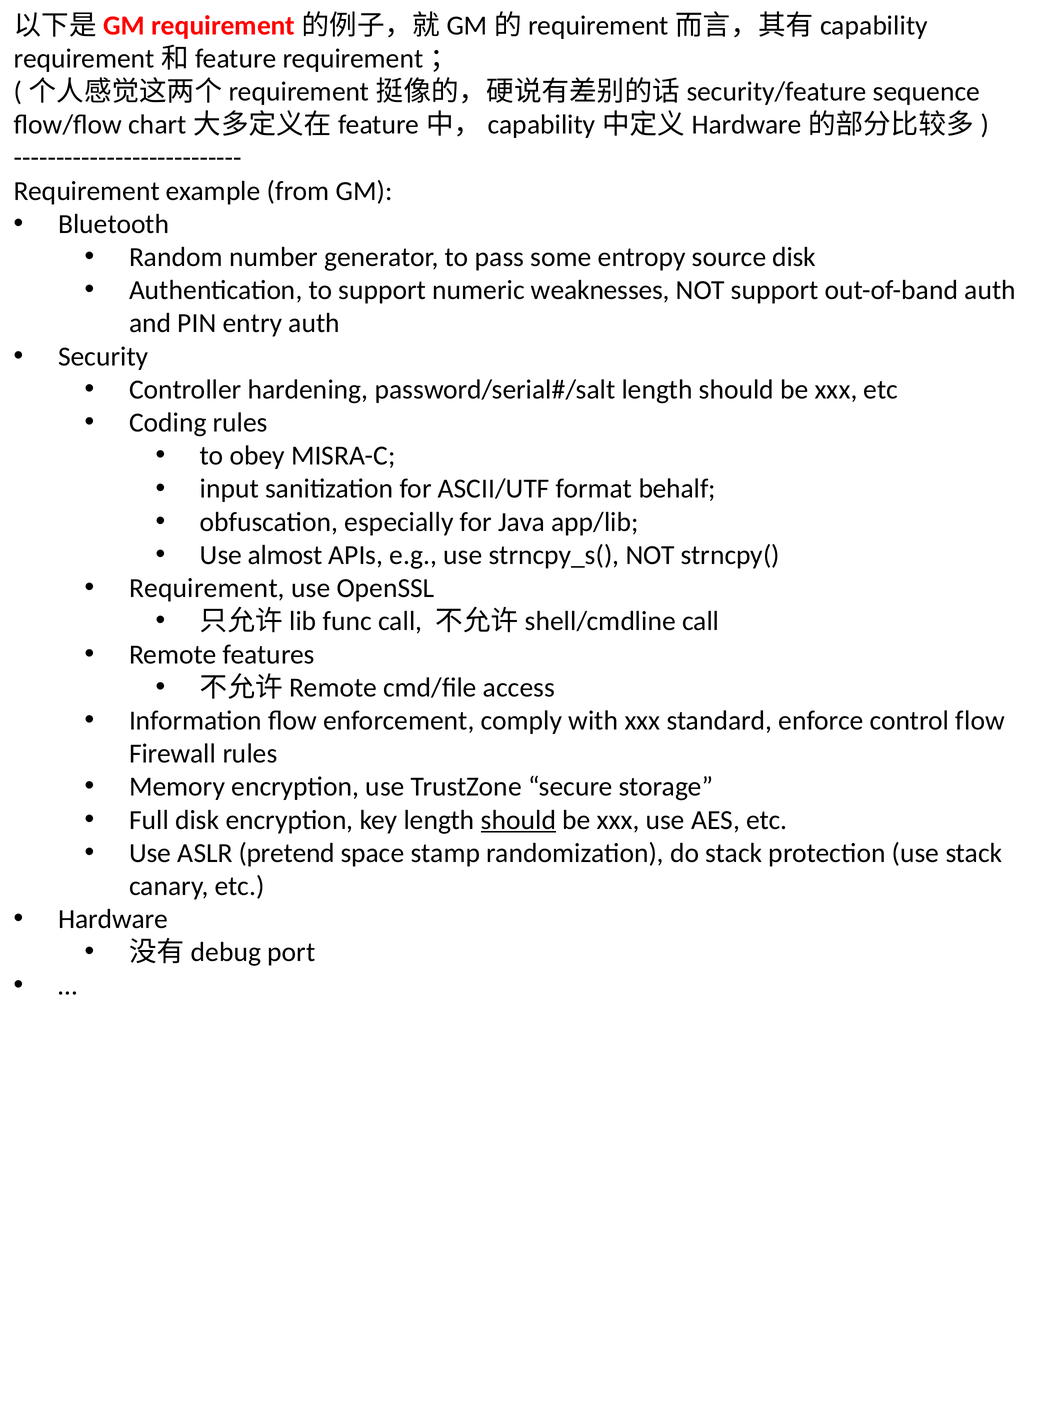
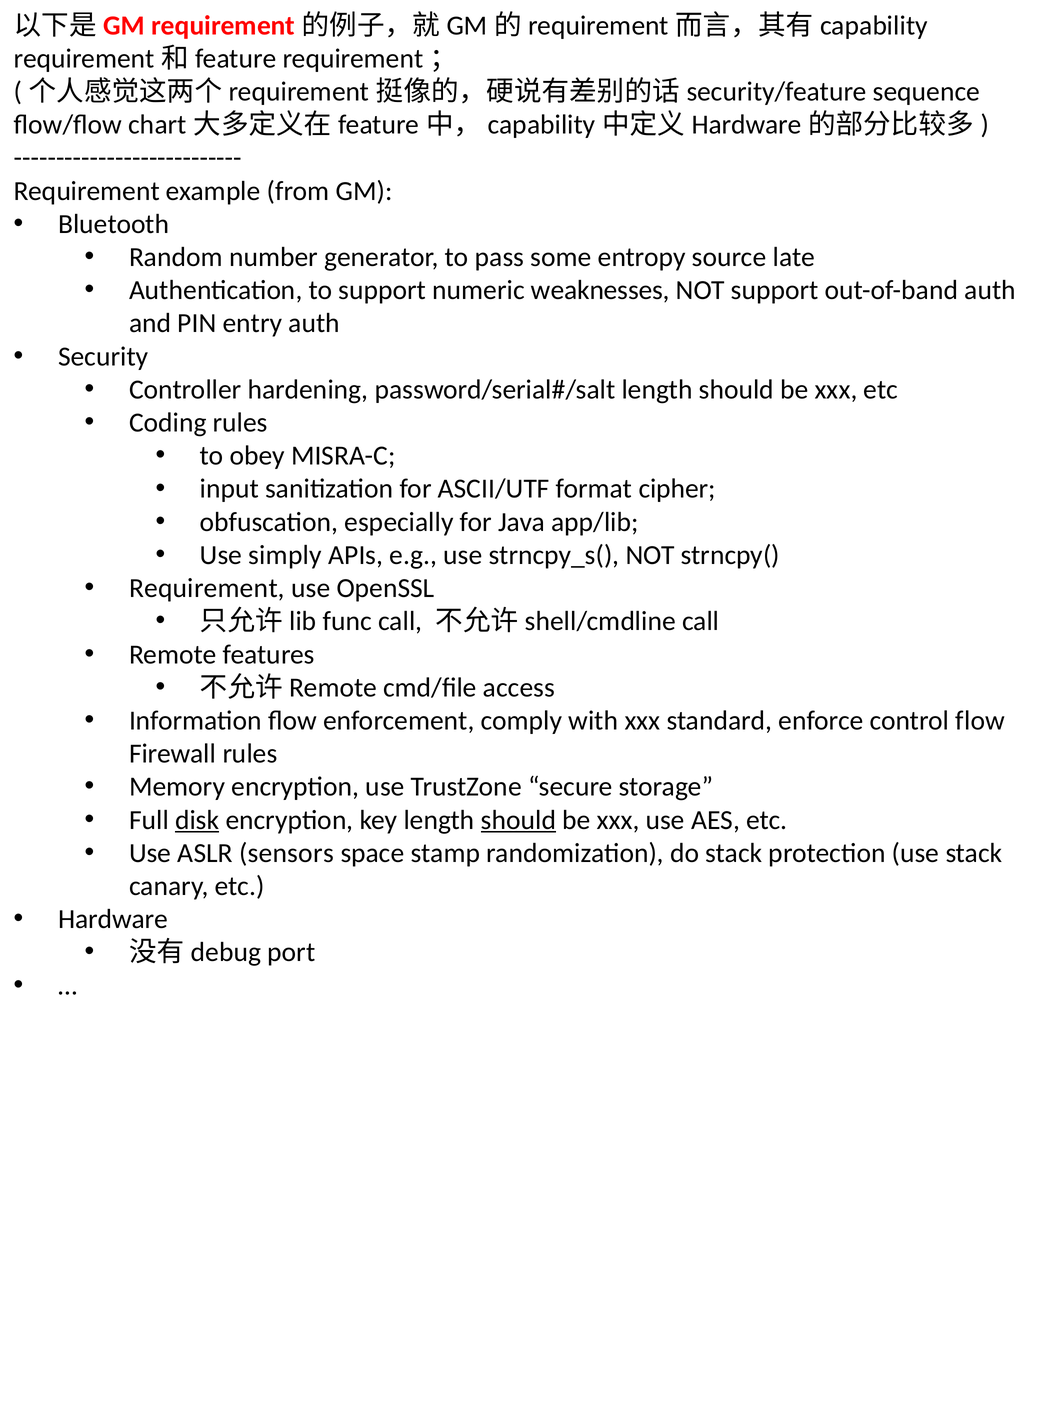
source disk: disk -> late
behalf: behalf -> cipher
almost: almost -> simply
disk at (197, 820) underline: none -> present
pretend: pretend -> sensors
